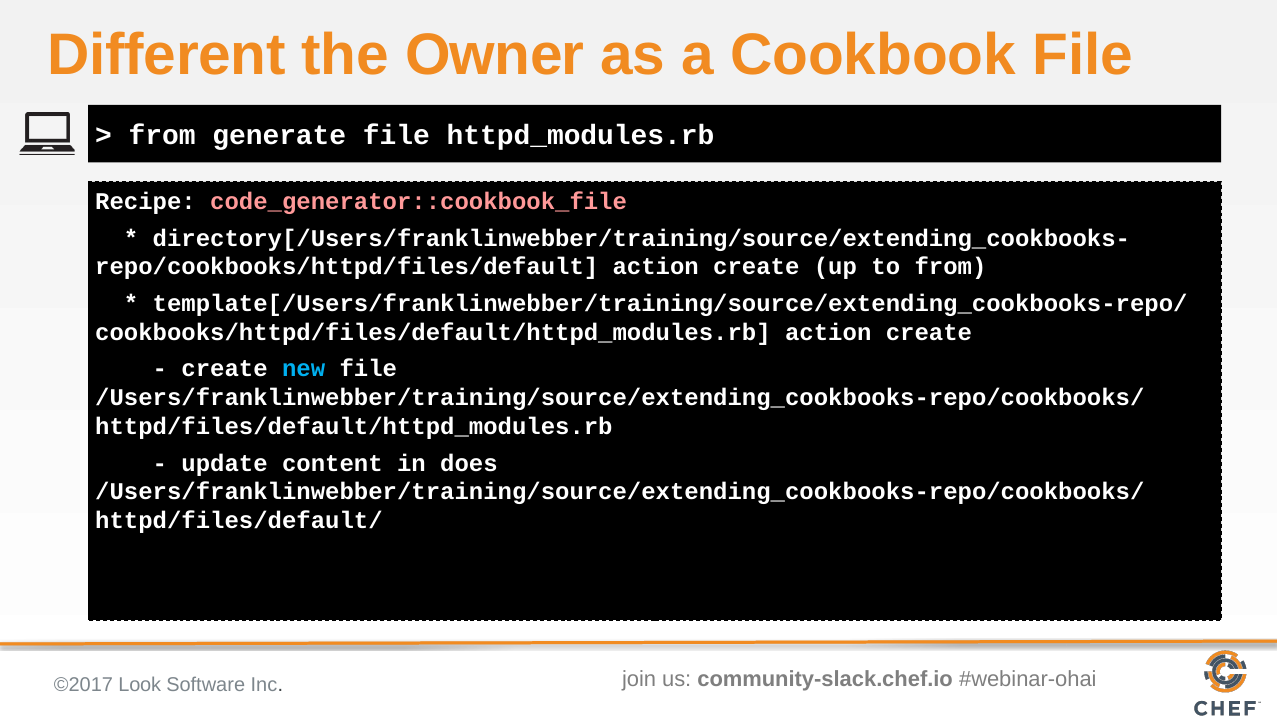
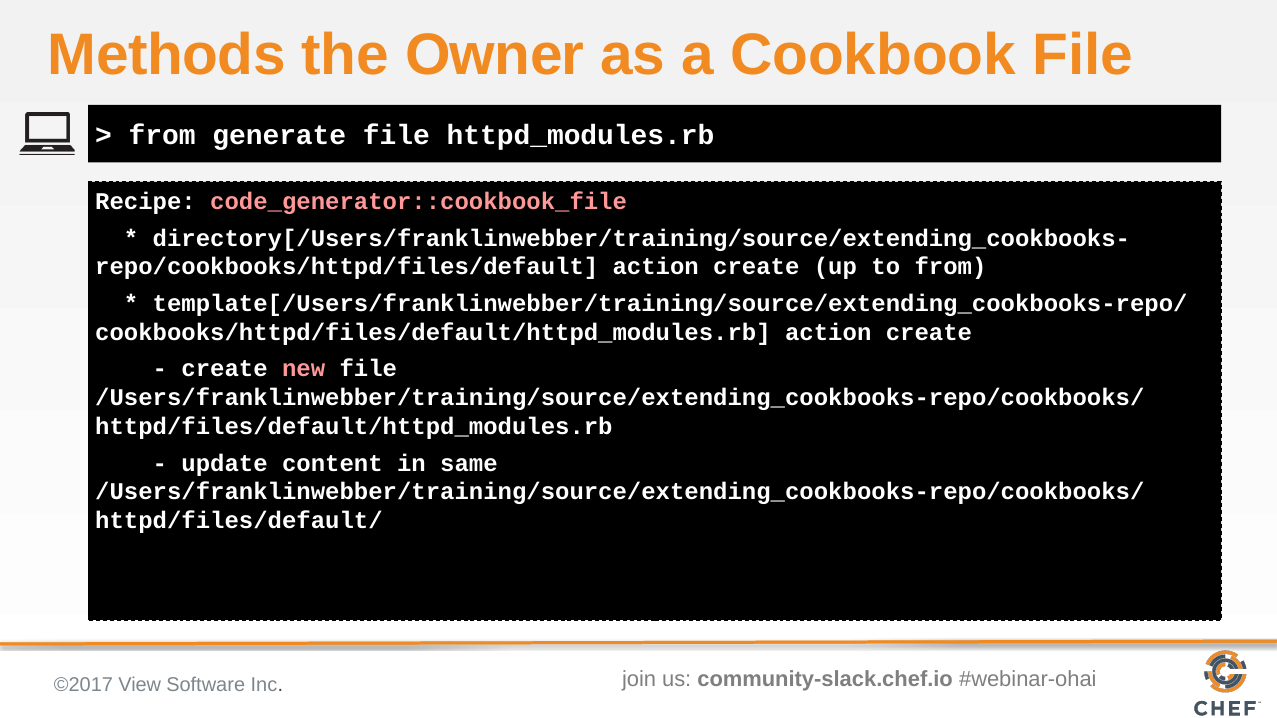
Different: Different -> Methods
new colour: light blue -> pink
does: does -> same
Look: Look -> View
